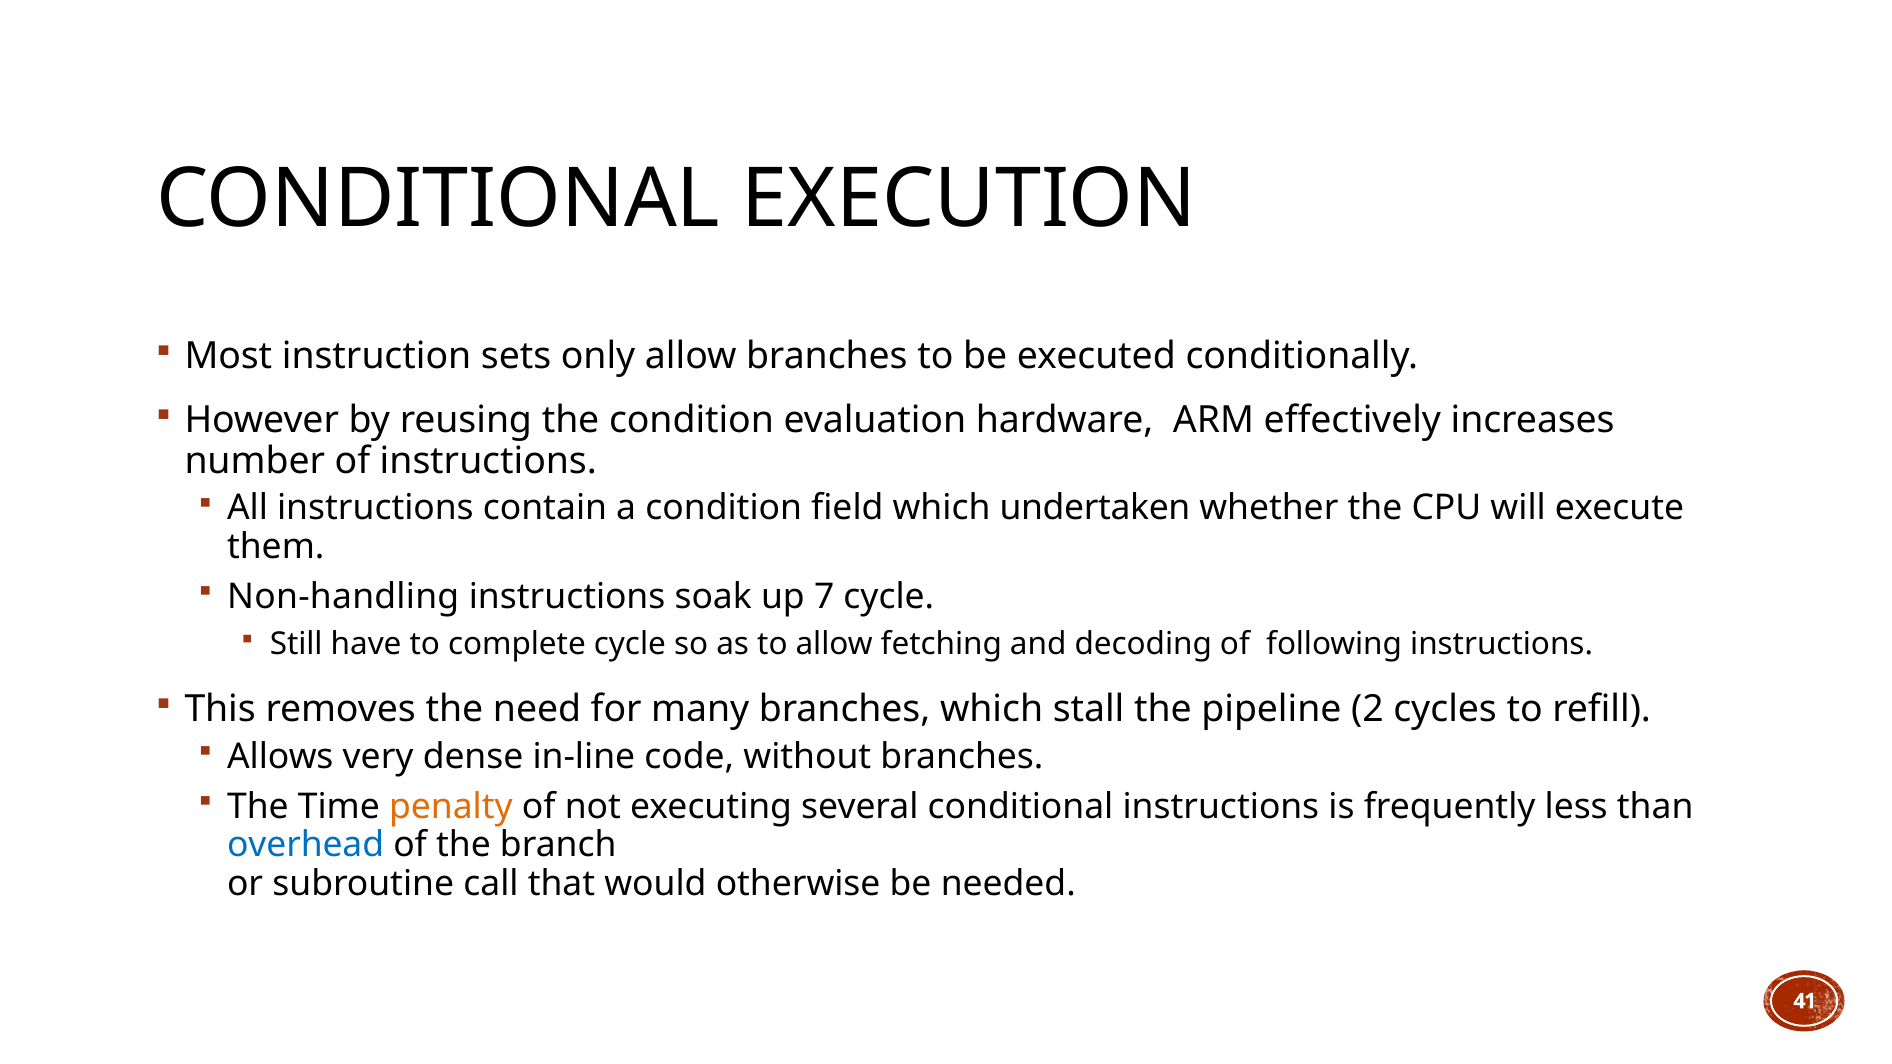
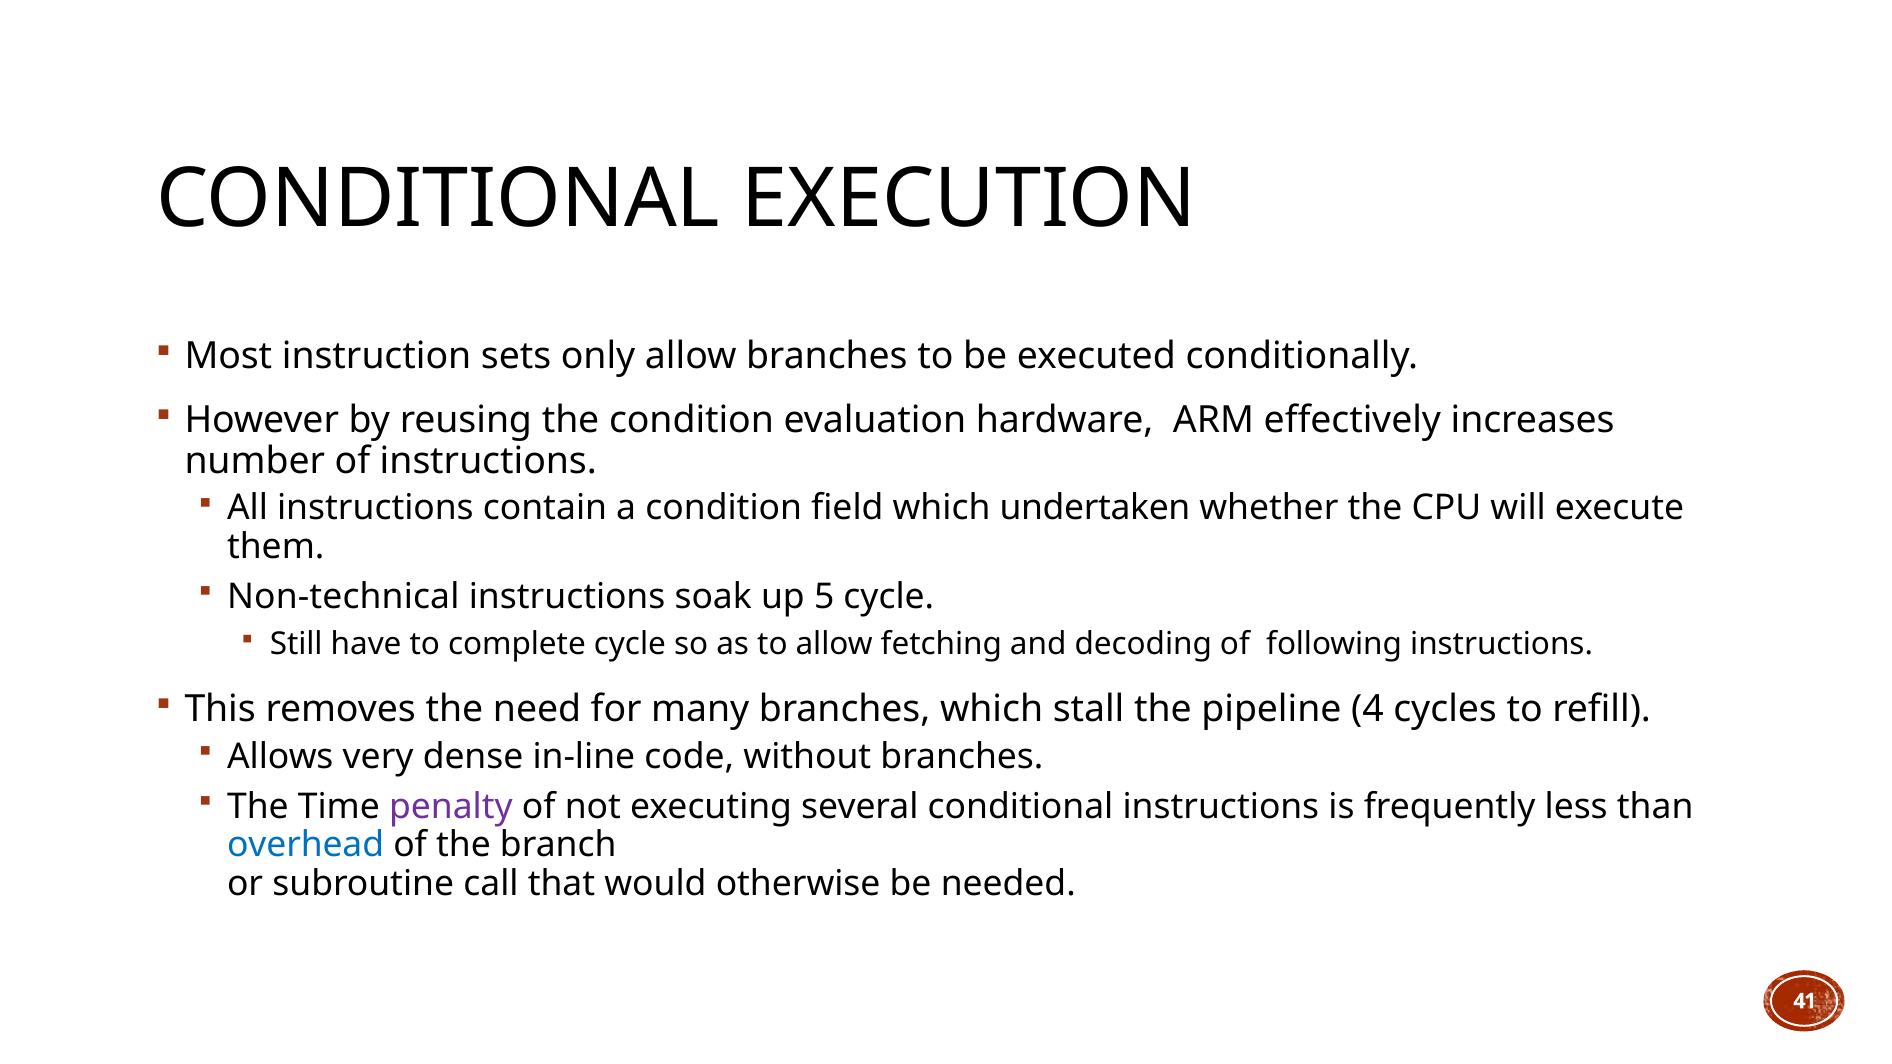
Non-handling: Non-handling -> Non-technical
7: 7 -> 5
2: 2 -> 4
penalty colour: orange -> purple
